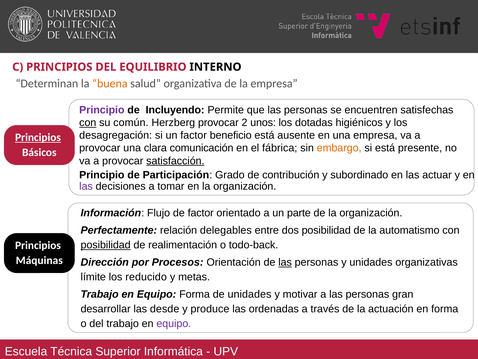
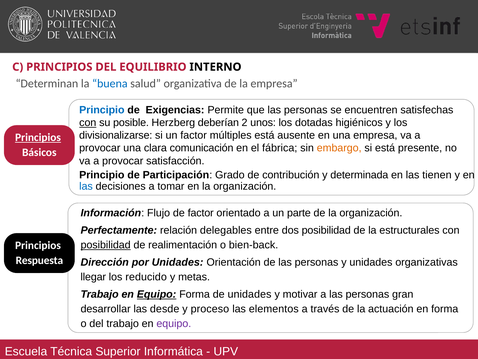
buena colour: orange -> blue
Principio at (102, 110) colour: purple -> blue
Incluyendo: Incluyendo -> Exigencias
común: común -> posible
Herzberg provocar: provocar -> deberían
desagregación: desagregación -> divisionalizarse
beneficio: beneficio -> múltiples
satisfacción underline: present -> none
subordinado: subordinado -> determinada
actuar: actuar -> tienen
las at (86, 186) colour: purple -> blue
automatismo: automatismo -> estructurales
todo-back: todo-back -> bien-back
Máquinas: Máquinas -> Respuesta
por Procesos: Procesos -> Unidades
las at (285, 262) underline: present -> none
límite: límite -> llegar
Equipo at (157, 294) underline: none -> present
produce: produce -> proceso
ordenadas: ordenadas -> elementos
